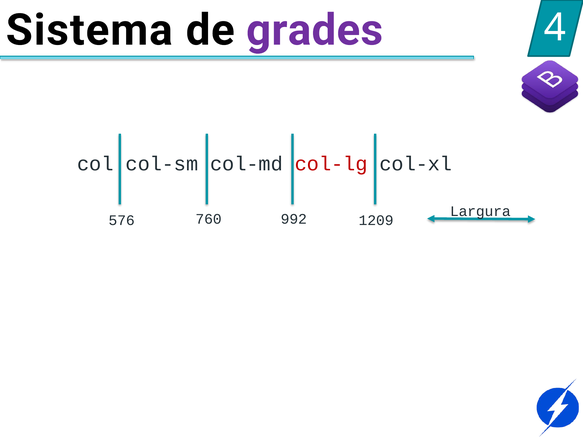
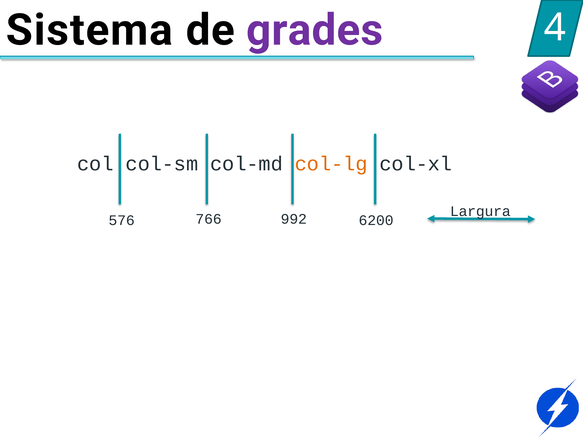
col-lg colour: red -> orange
760: 760 -> 766
1209: 1209 -> 6200
